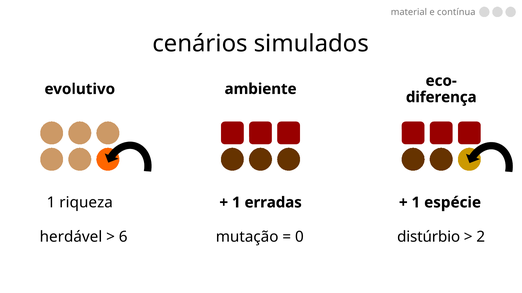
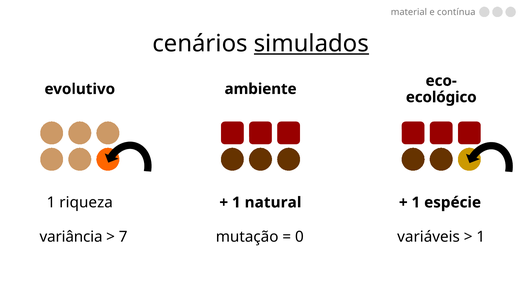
simulados underline: none -> present
diferença: diferença -> ecológico
erradas: erradas -> natural
herdável: herdável -> variância
6: 6 -> 7
distúrbio: distúrbio -> variáveis
2 at (481, 237): 2 -> 1
